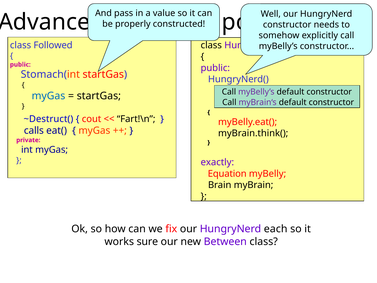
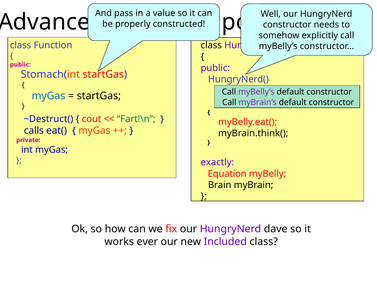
Followed: Followed -> Function
Fart!\n colour: black -> green
each: each -> dave
sure: sure -> ever
Between: Between -> Included
